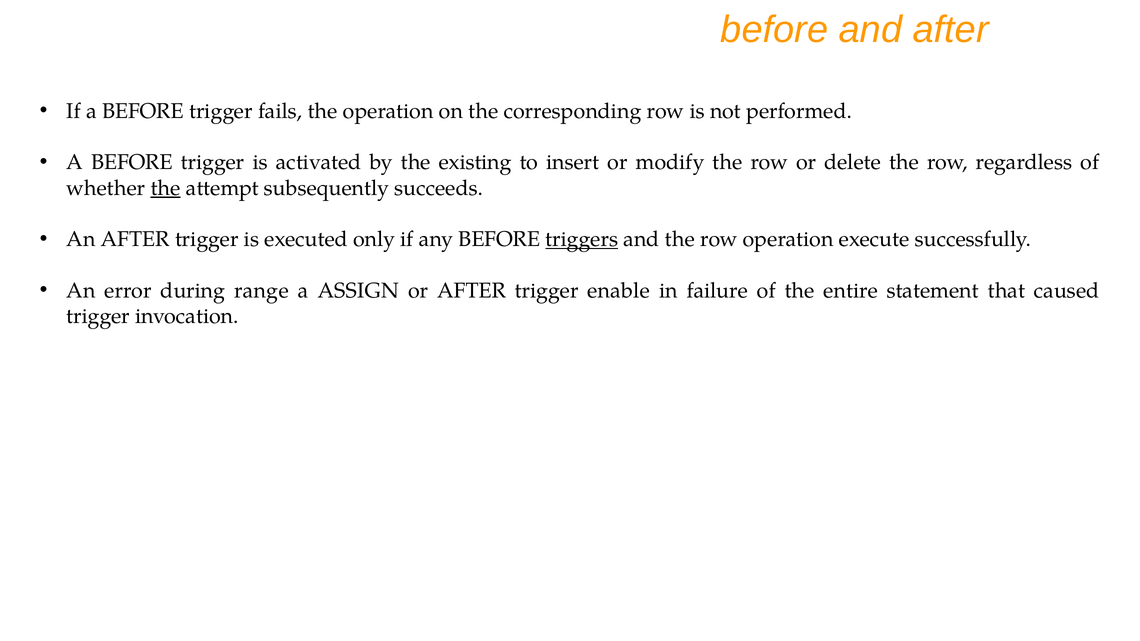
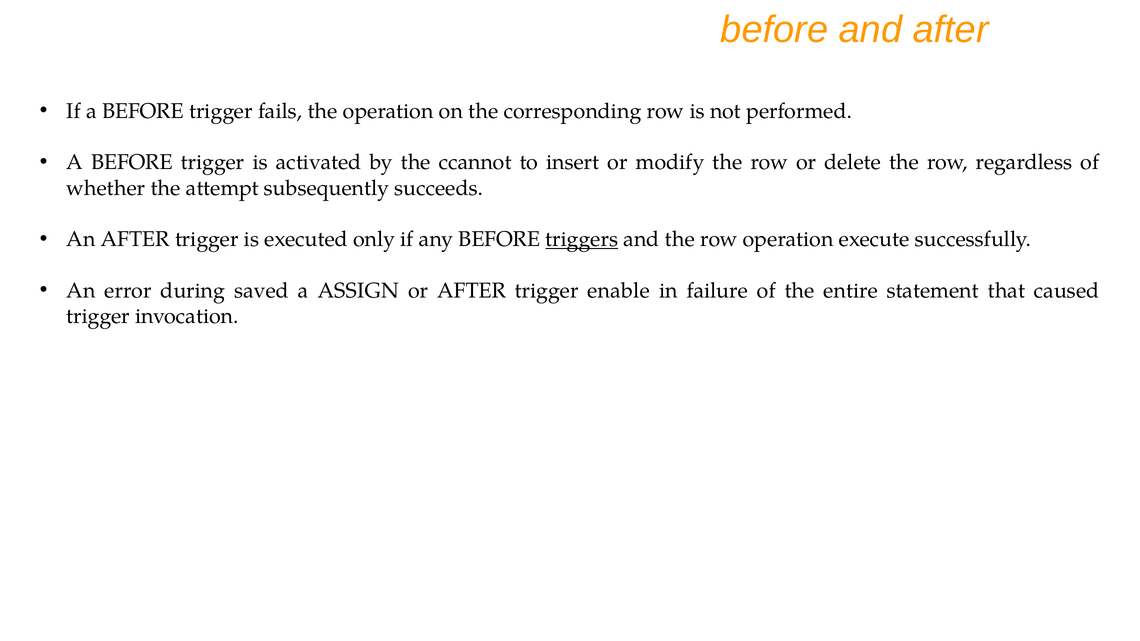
existing: existing -> ccannot
the at (166, 188) underline: present -> none
range: range -> saved
